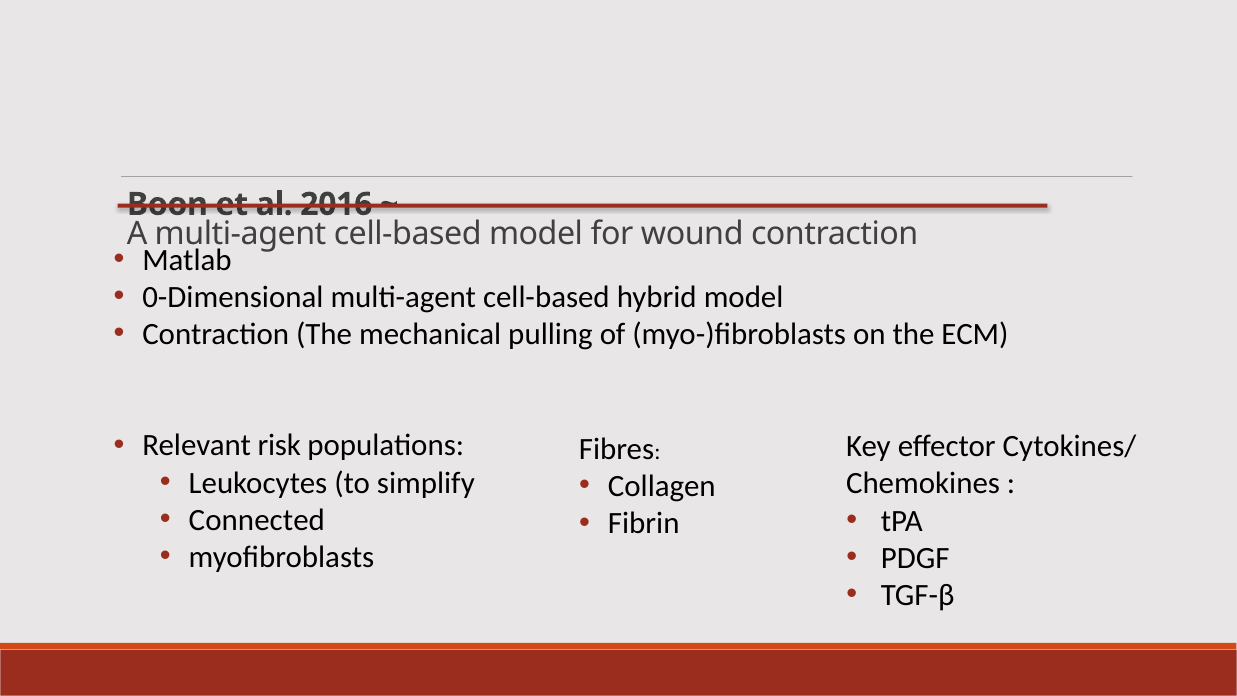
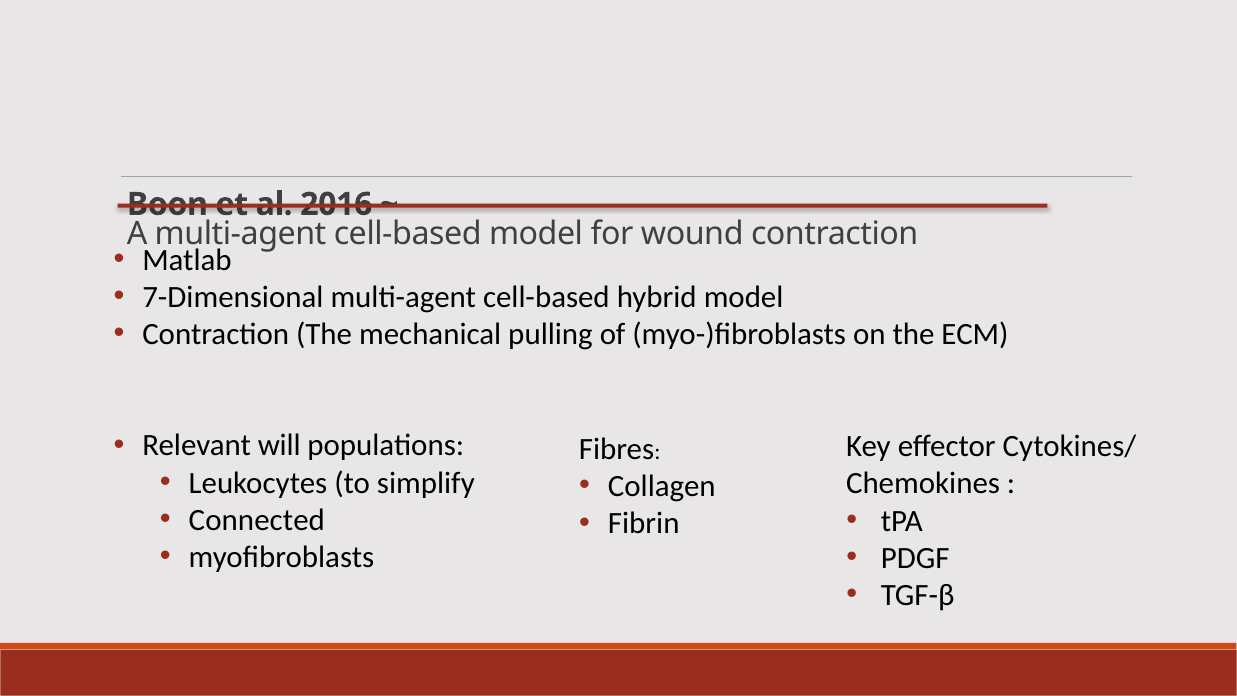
0-Dimensional: 0-Dimensional -> 7-Dimensional
risk: risk -> will
